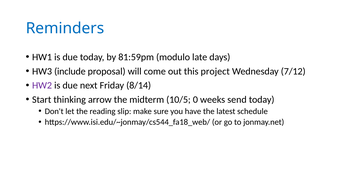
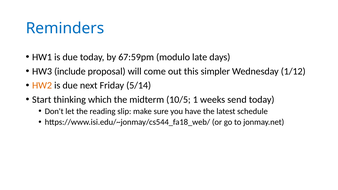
81:59pm: 81:59pm -> 67:59pm
project: project -> simpler
7/12: 7/12 -> 1/12
HW2 colour: purple -> orange
8/14: 8/14 -> 5/14
arrow: arrow -> which
0: 0 -> 1
